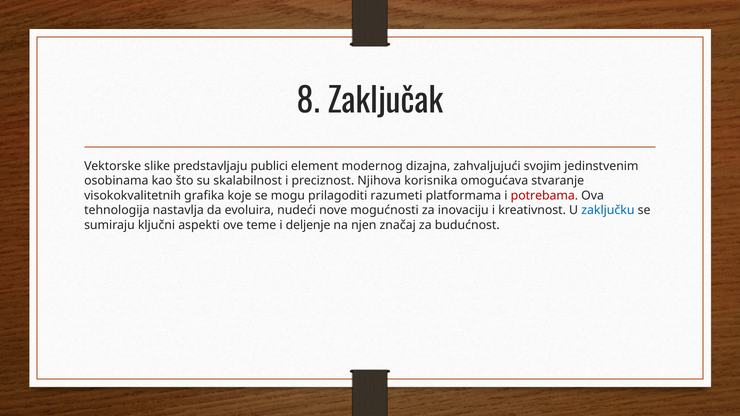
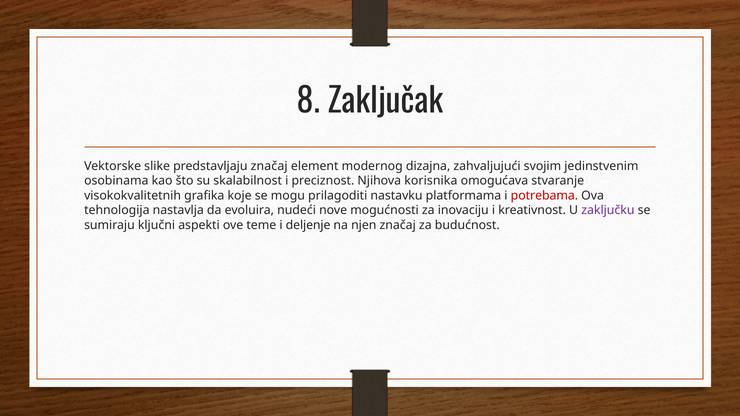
predstavljaju publici: publici -> značaj
razumeti: razumeti -> nastavku
zaključku colour: blue -> purple
